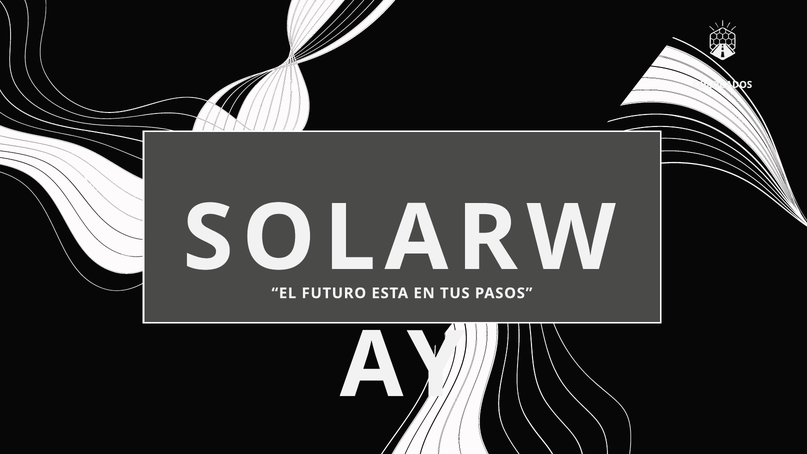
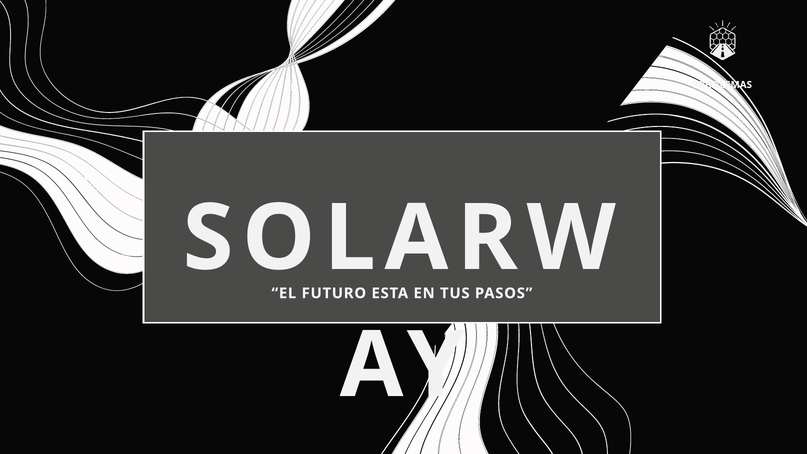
COLOCADOS: COLOCADOS -> PROBLEMAS
